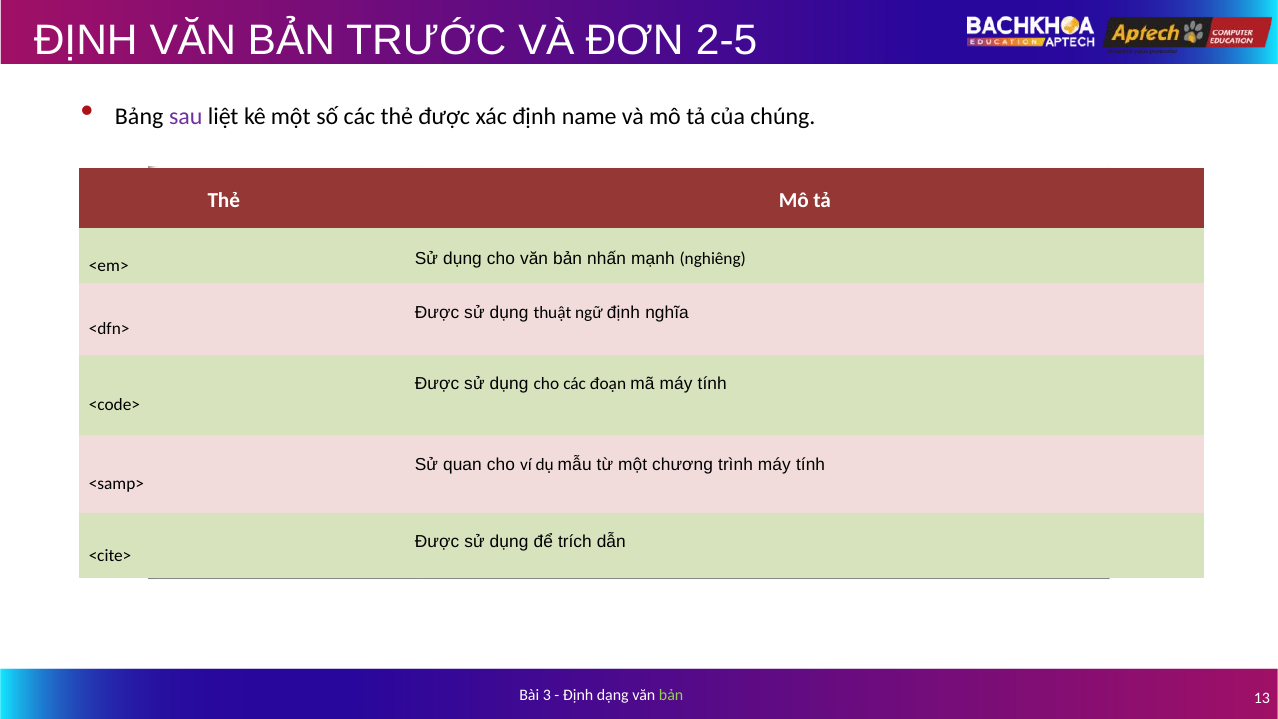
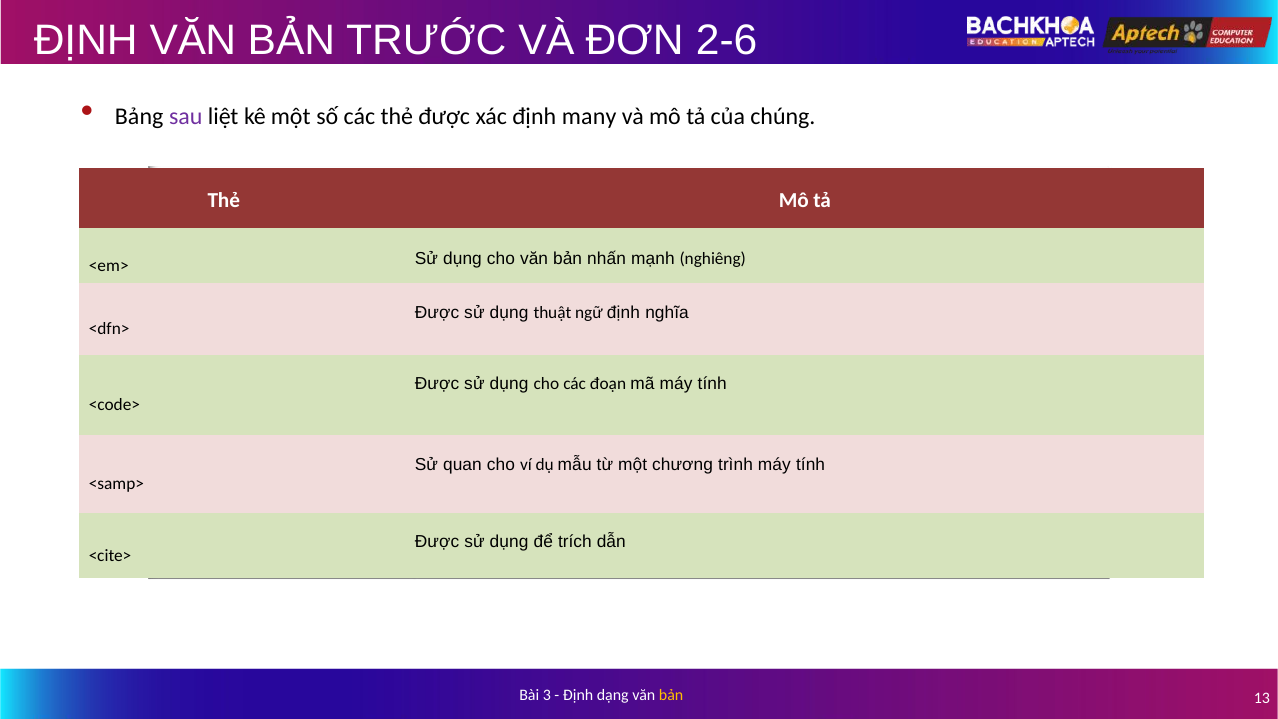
2-5: 2-5 -> 2-6
name: name -> many
bản at (671, 695) colour: light green -> yellow
